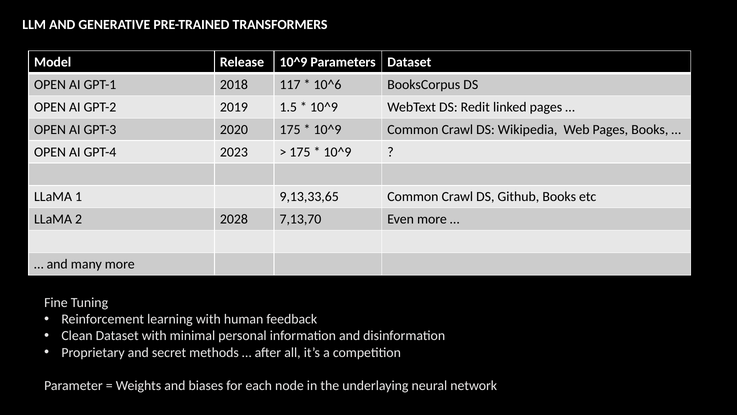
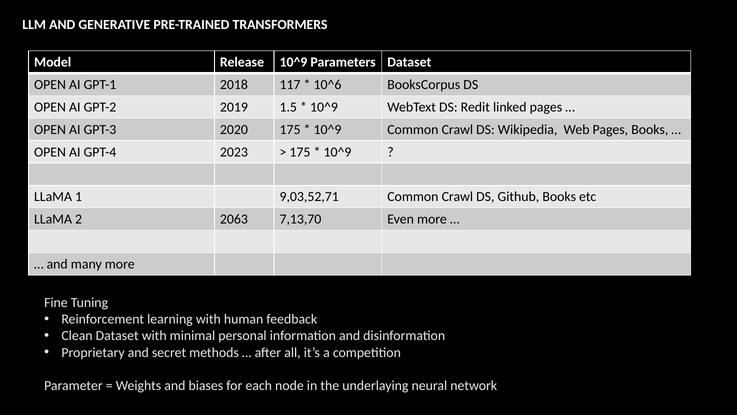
9,13,33,65: 9,13,33,65 -> 9,03,52,71
2028: 2028 -> 2063
